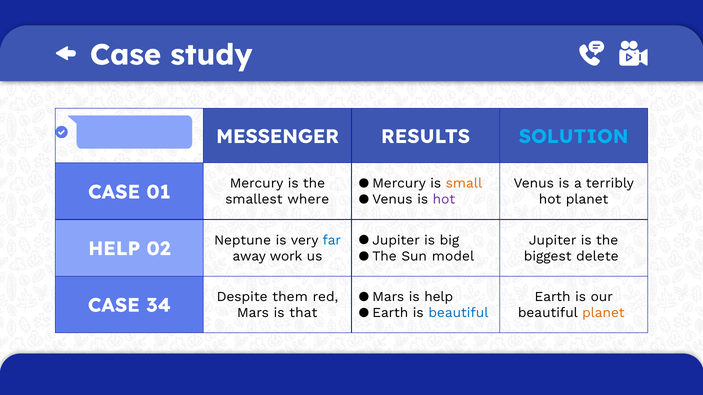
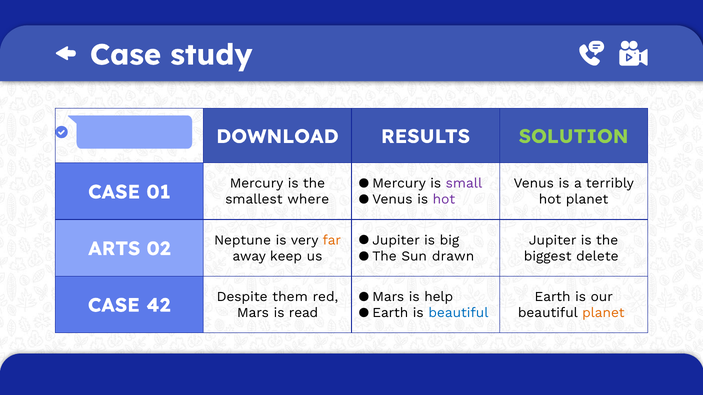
MESSENGER: MESSENGER -> DOWNLOAD
SOLUTION colour: light blue -> light green
small colour: orange -> purple
HELP at (114, 249): HELP -> ARTS
far colour: blue -> orange
model: model -> drawn
work: work -> keep
34: 34 -> 42
that: that -> read
